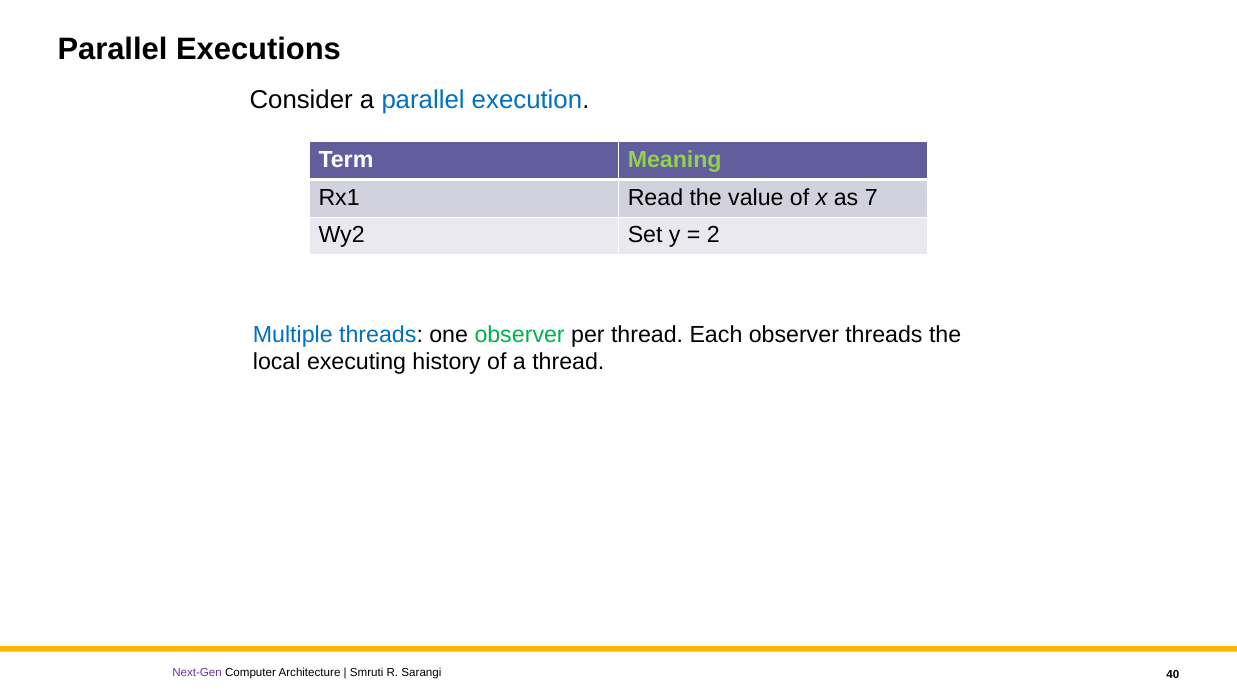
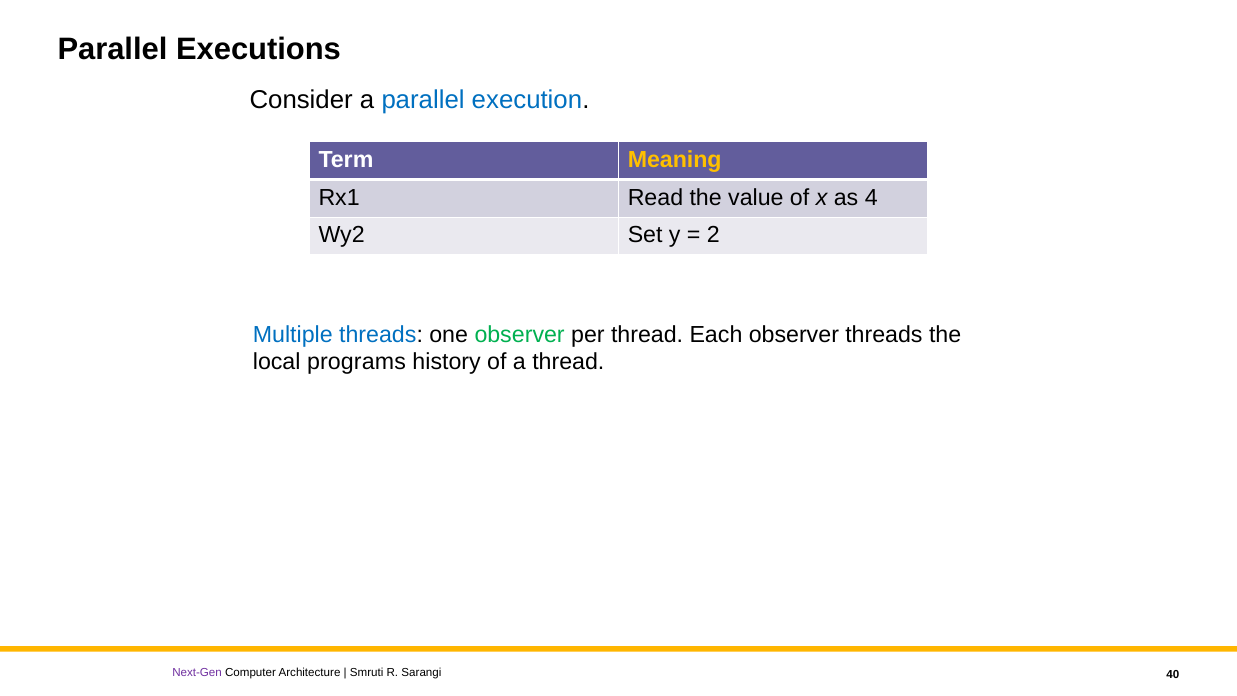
Meaning colour: light green -> yellow
7: 7 -> 4
executing: executing -> programs
